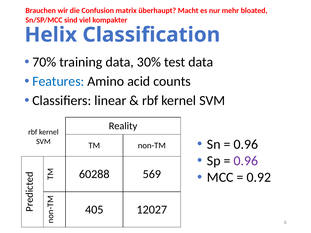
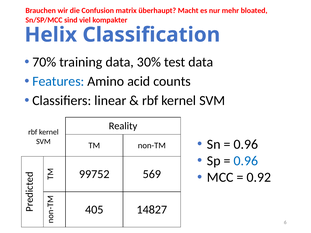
0.96 at (246, 161) colour: purple -> blue
60288: 60288 -> 99752
12027: 12027 -> 14827
